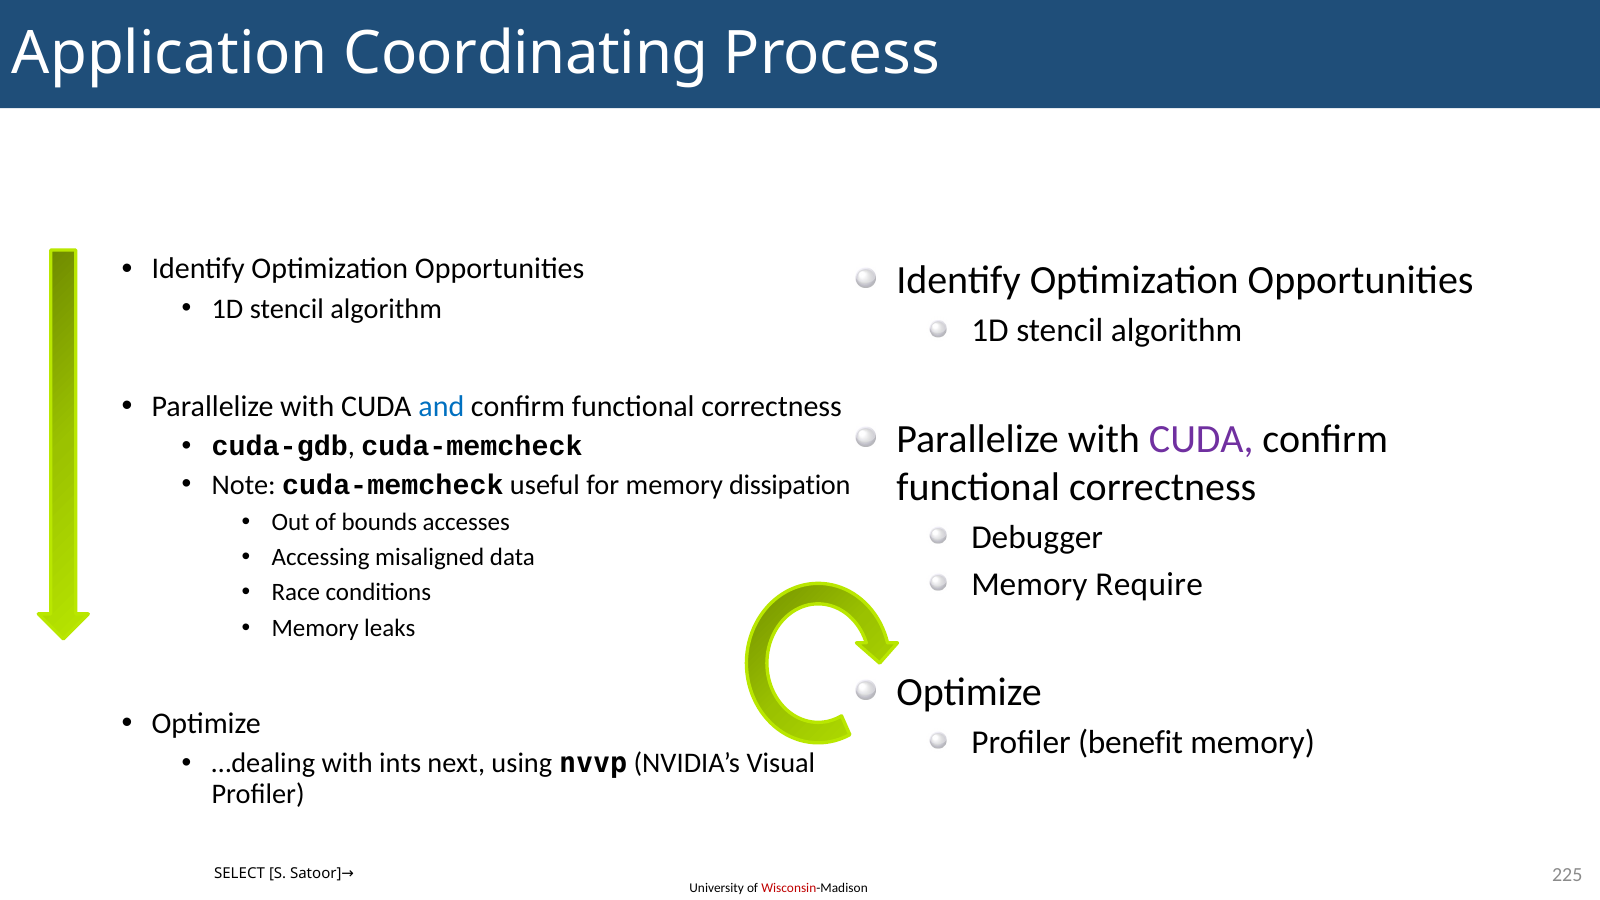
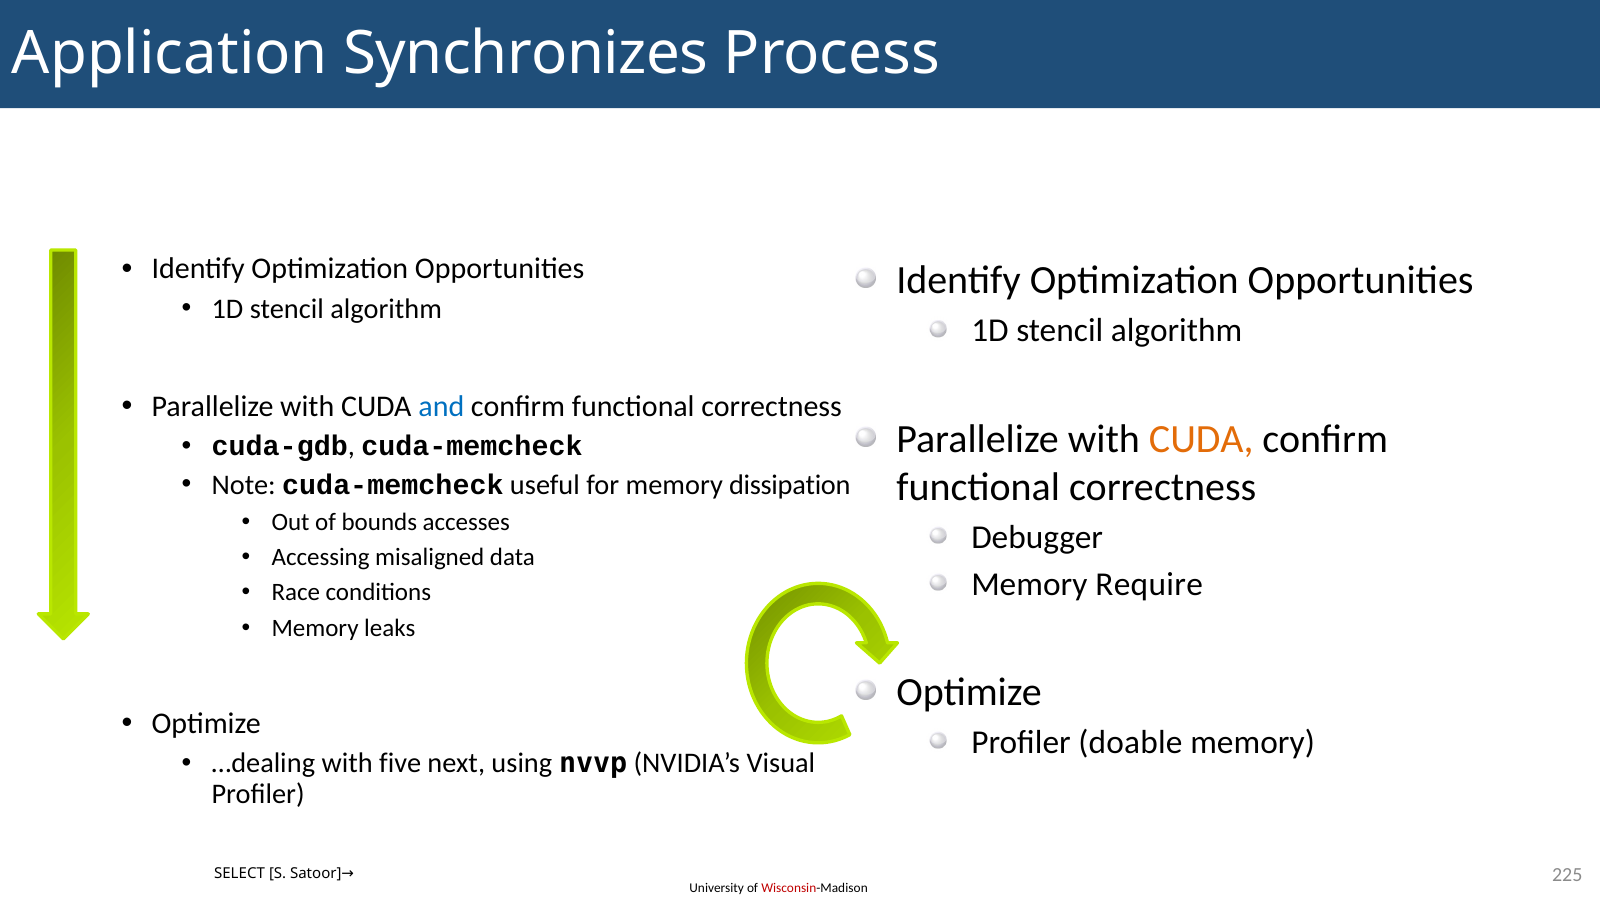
Coordinating: Coordinating -> Synchronizes
CUDA at (1201, 439) colour: purple -> orange
benefit: benefit -> doable
ints: ints -> five
